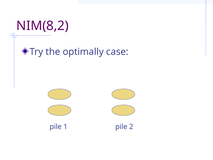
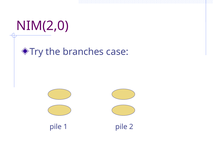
NIM(8,2: NIM(8,2 -> NIM(2,0
optimally: optimally -> branches
